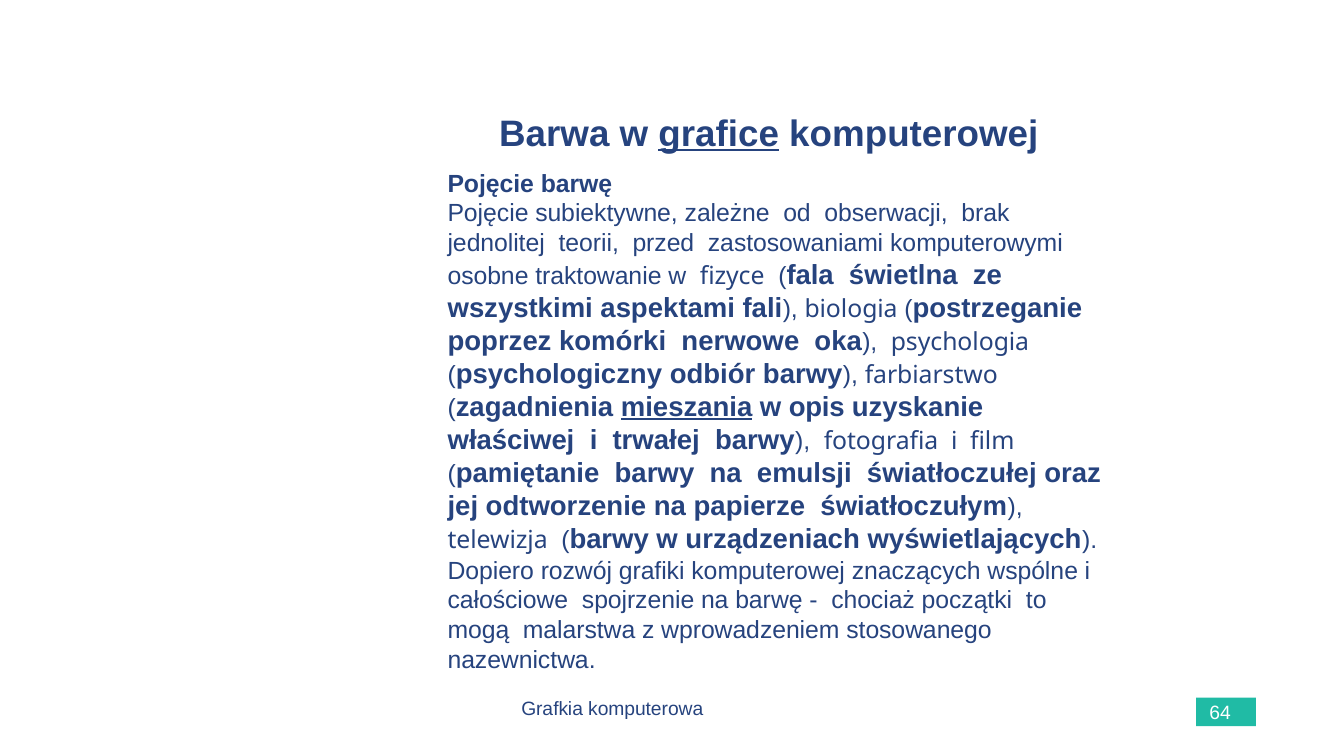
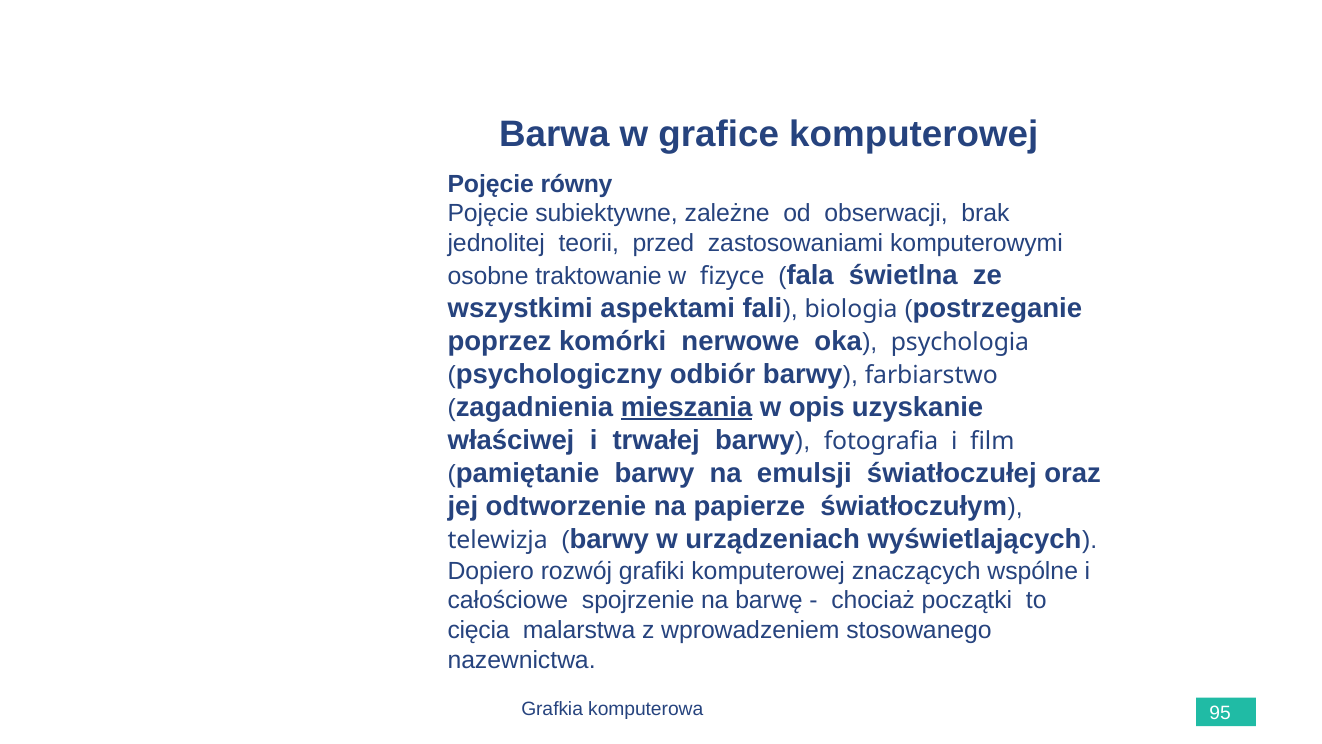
grafice underline: present -> none
Pojęcie barwę: barwę -> równy
mogą: mogą -> cięcia
64: 64 -> 95
